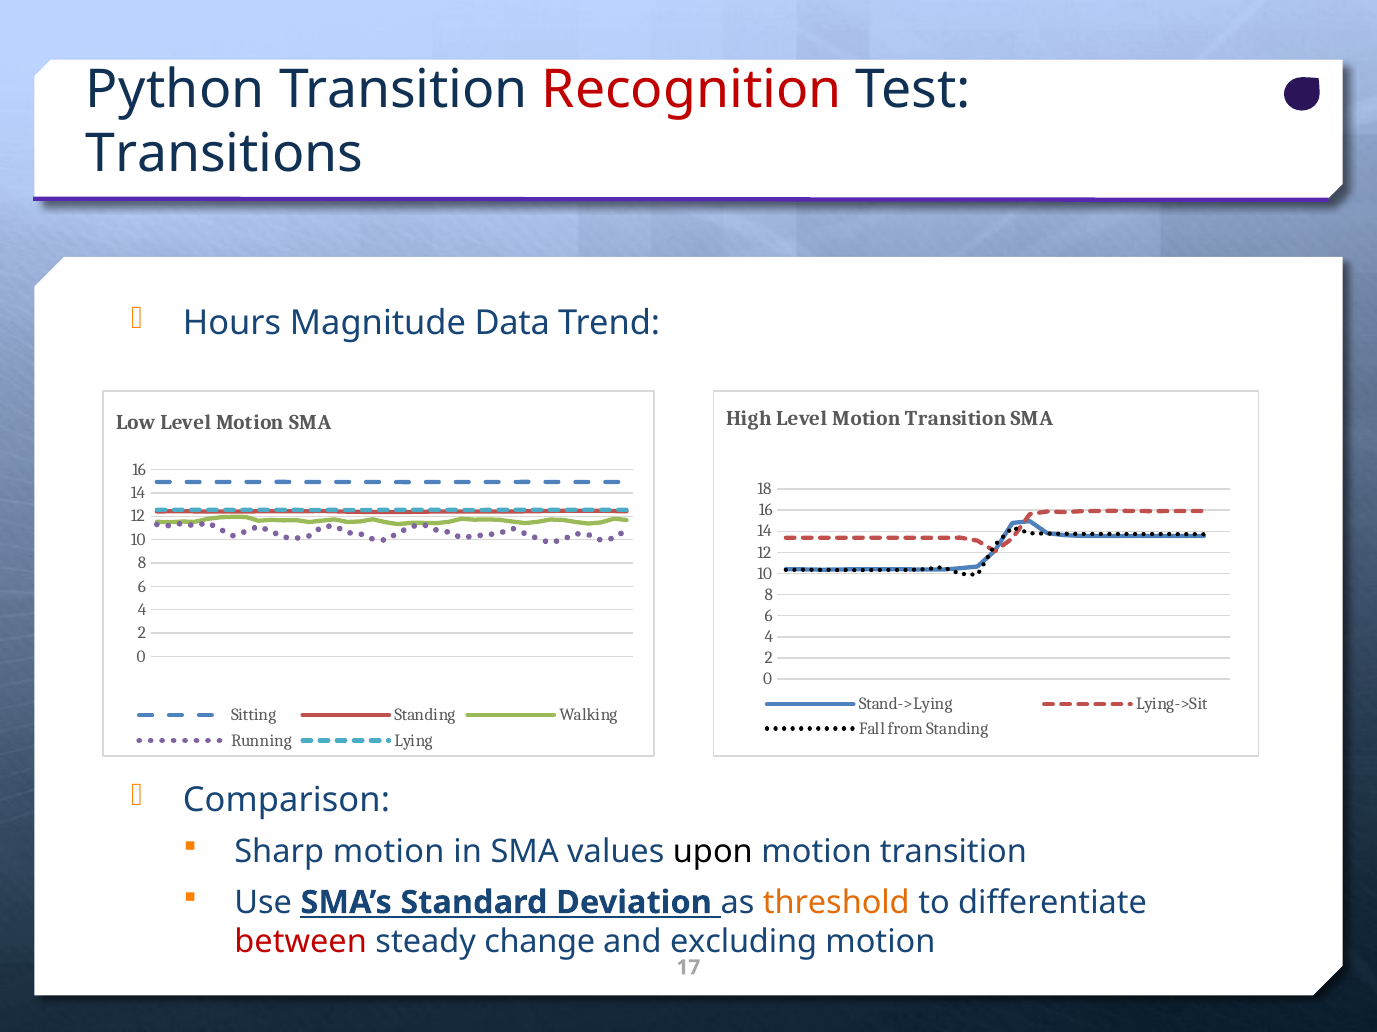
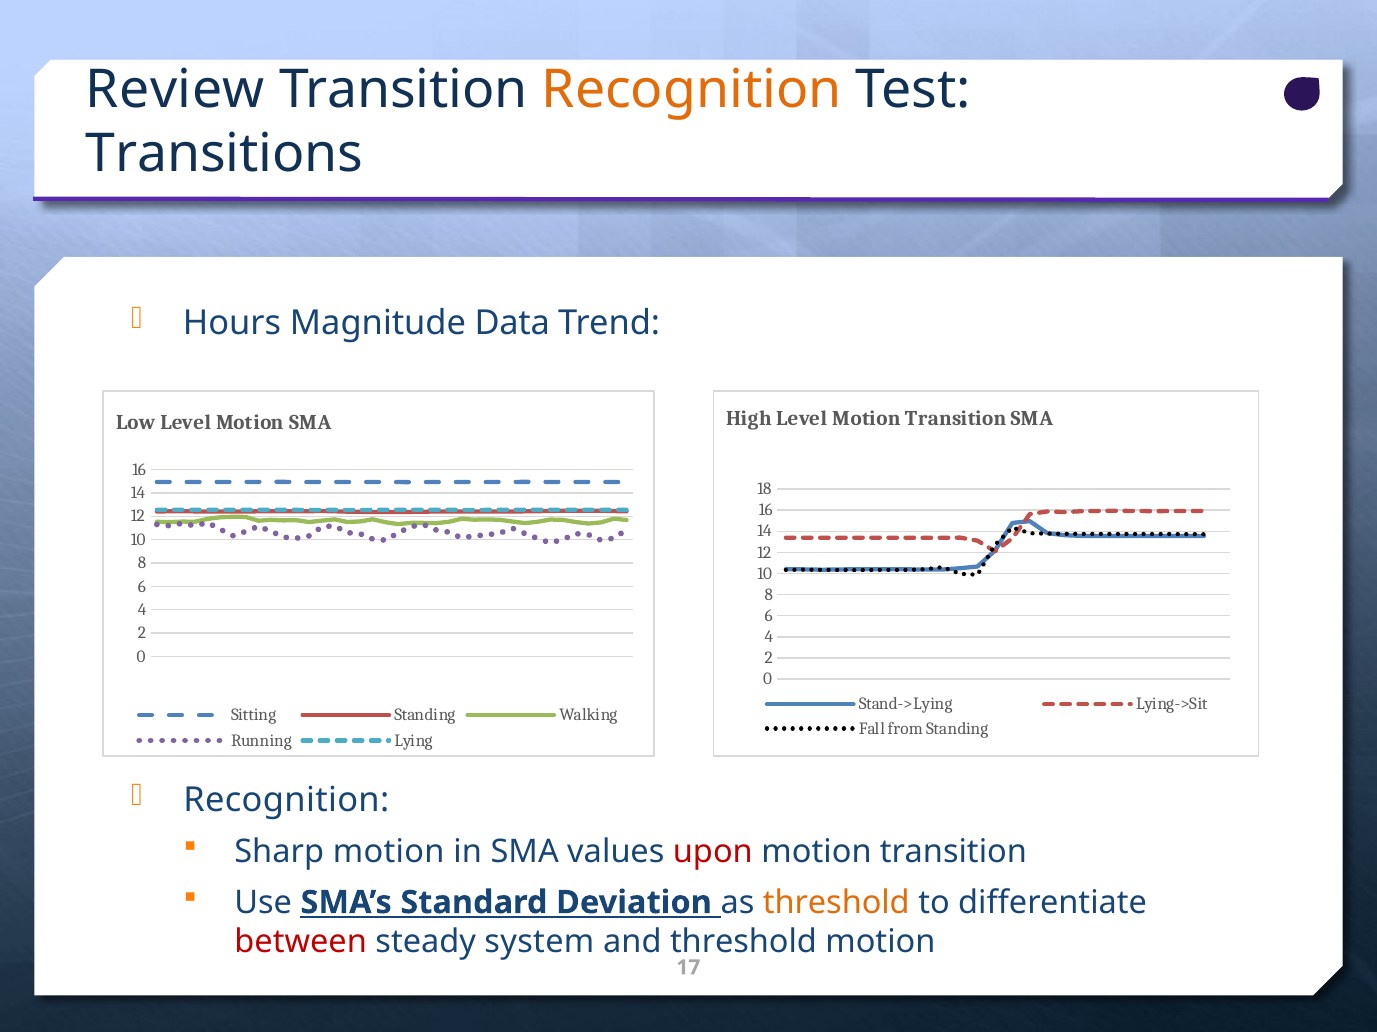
Python: Python -> Review
Recognition at (692, 90) colour: red -> orange
Comparison at (286, 801): Comparison -> Recognition
upon colour: black -> red
change: change -> system
and excluding: excluding -> threshold
